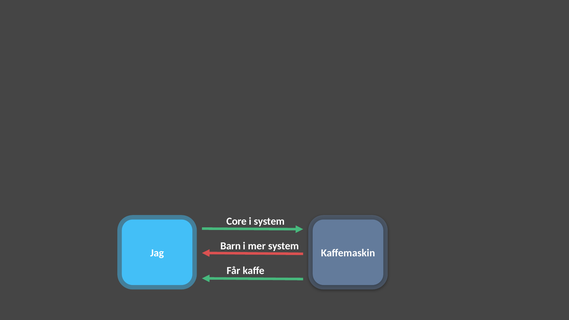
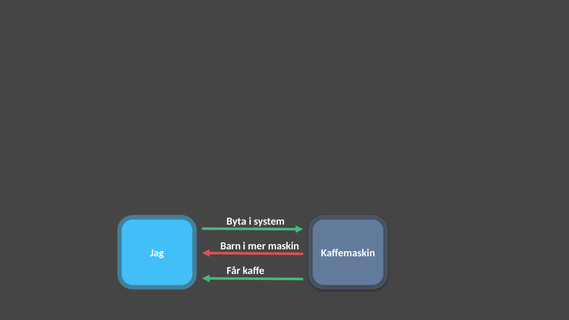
Core: Core -> Byta
mer system: system -> maskin
